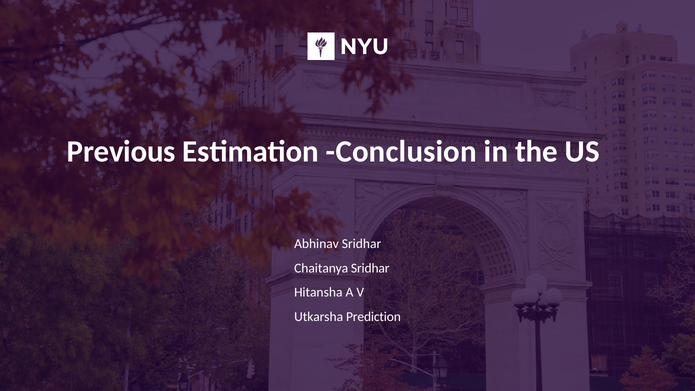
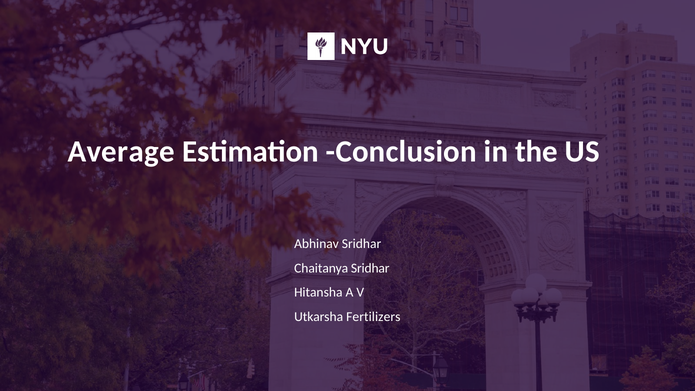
Previous: Previous -> Average
Prediction: Prediction -> Fertilizers
